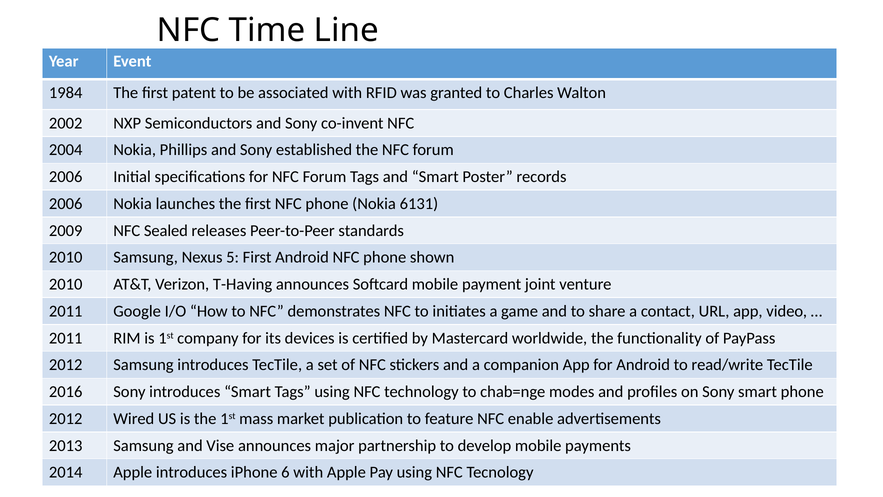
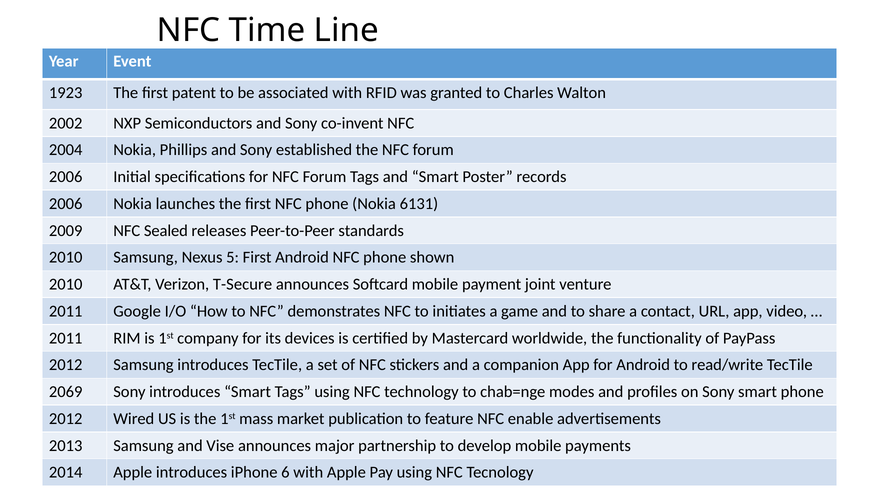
1984: 1984 -> 1923
T-Having: T-Having -> T-Secure
2016: 2016 -> 2069
